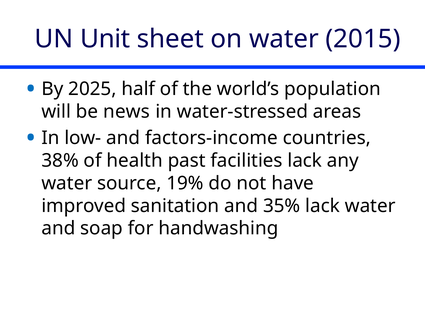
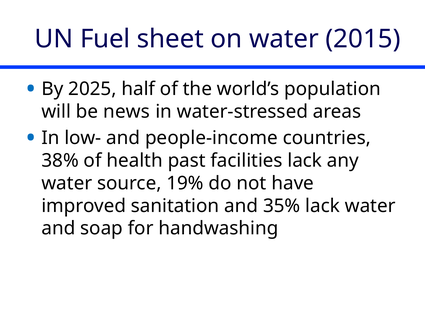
Unit: Unit -> Fuel
factors-income: factors-income -> people-income
